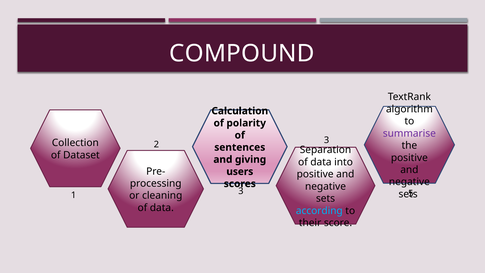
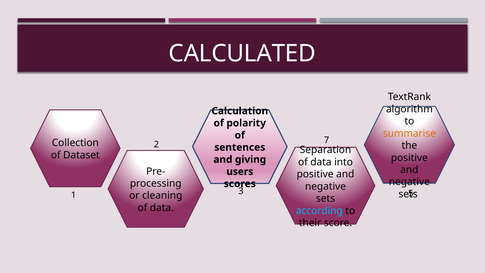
COMPOUND: COMPOUND -> CALCULATED
summarise colour: purple -> orange
2 3: 3 -> 7
